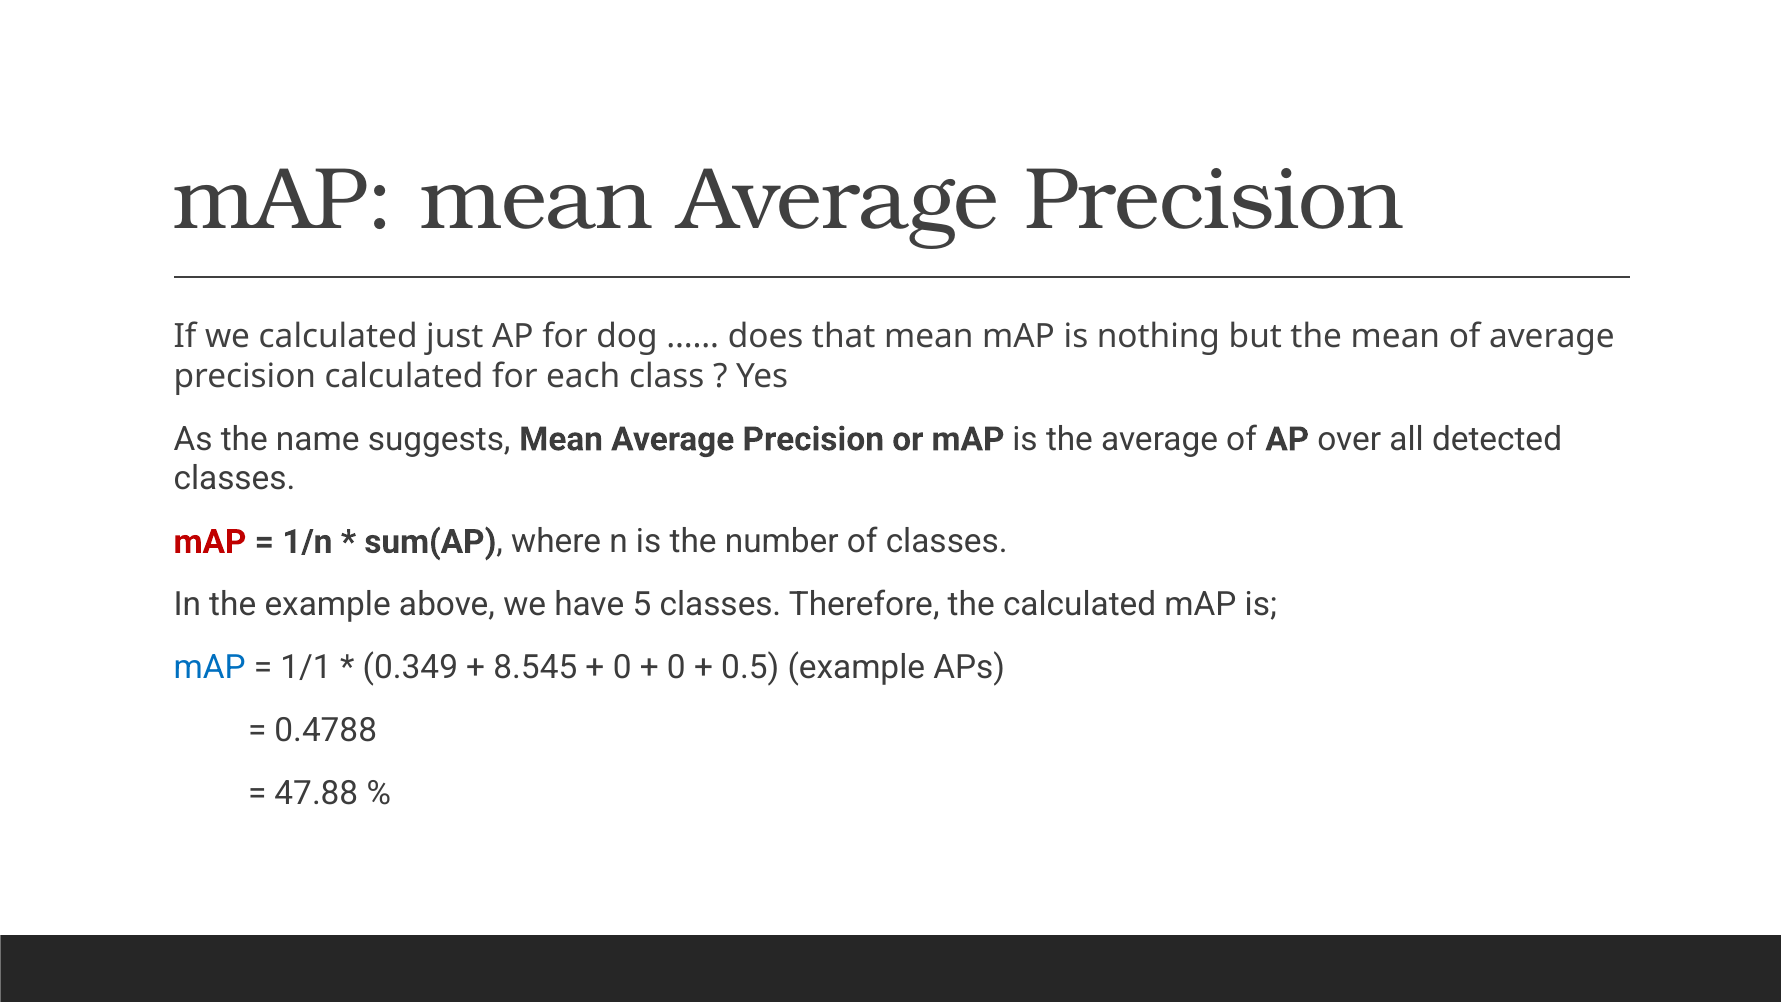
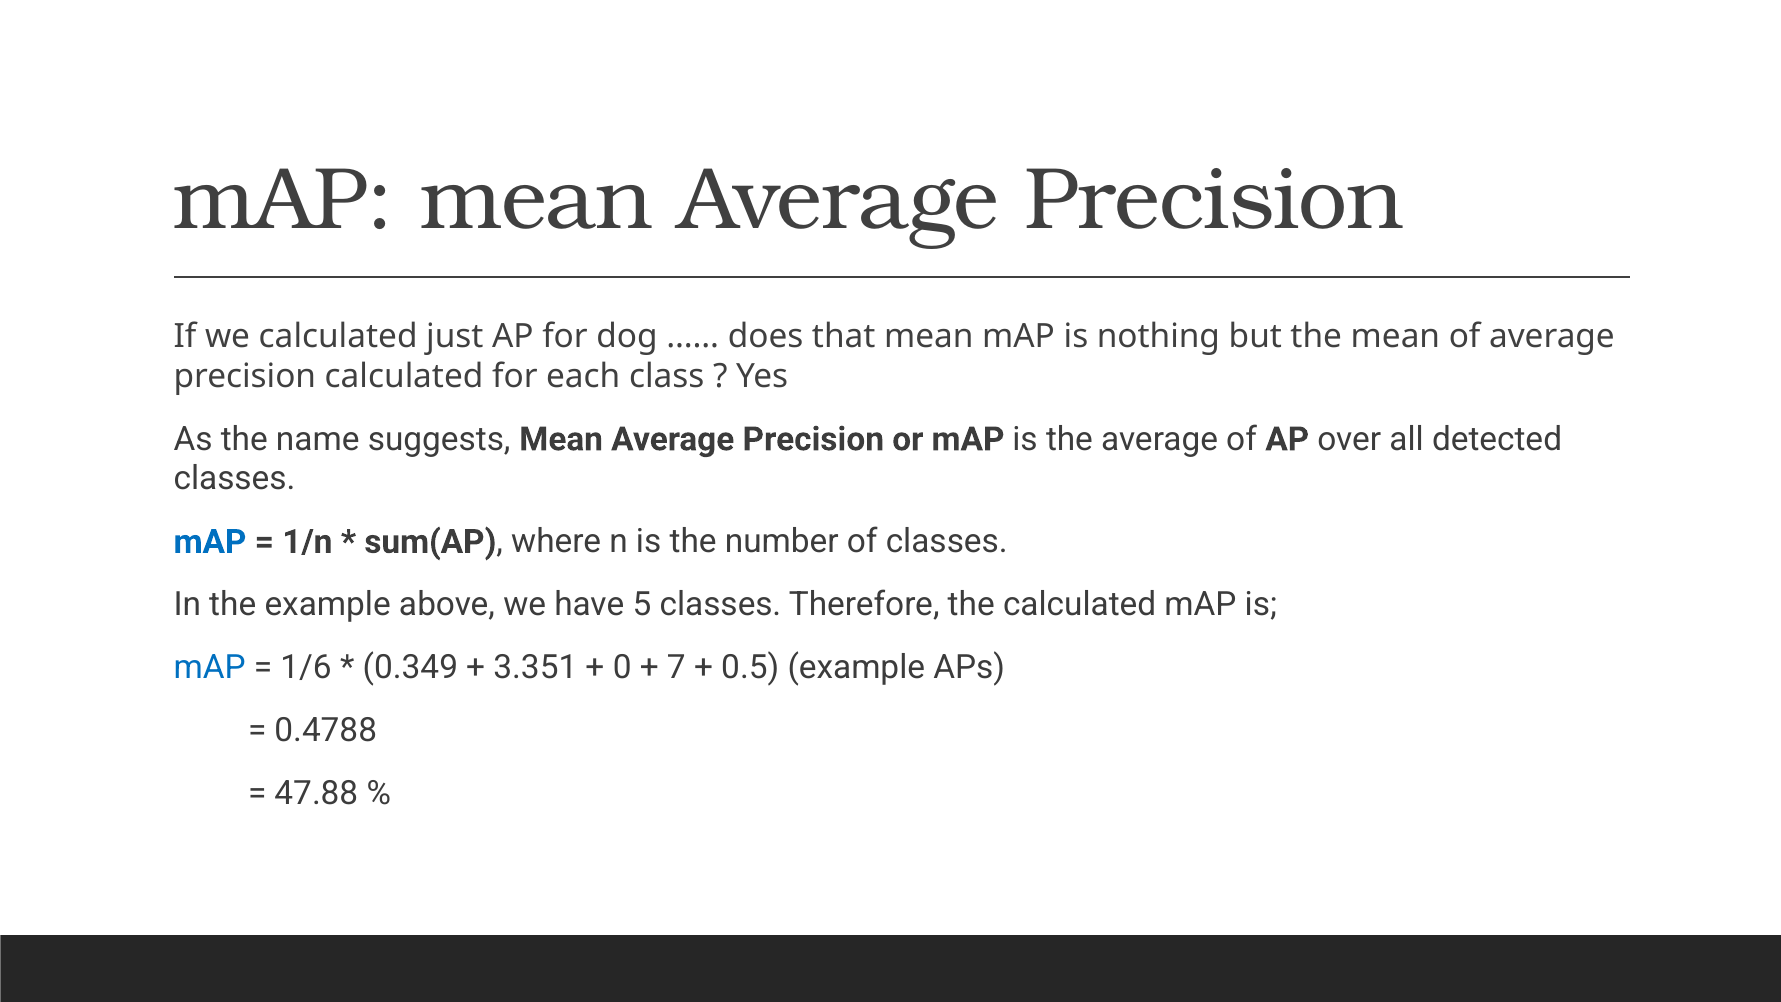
mAP at (210, 542) colour: red -> blue
1/1: 1/1 -> 1/6
8.545: 8.545 -> 3.351
0 at (676, 668): 0 -> 7
